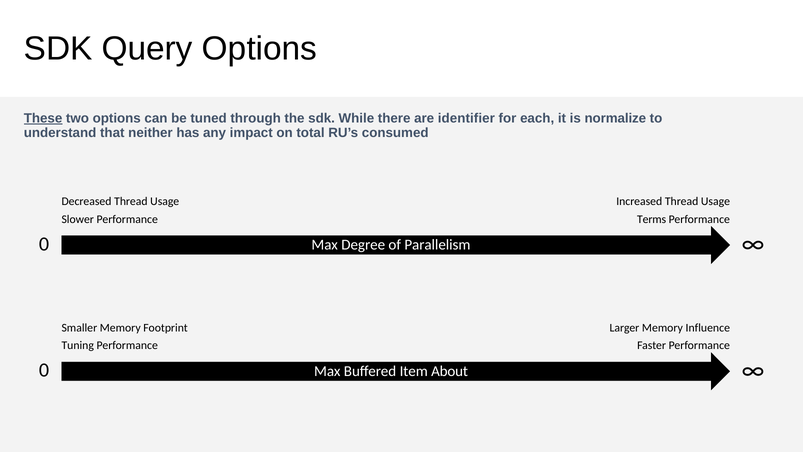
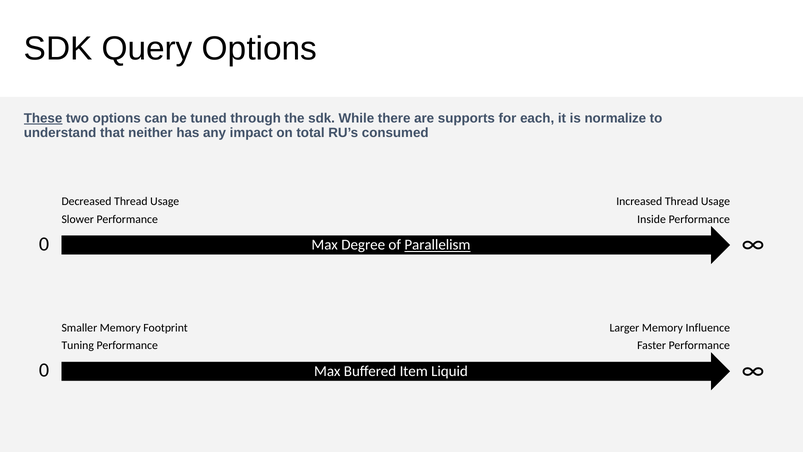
identifier: identifier -> supports
Terms: Terms -> Inside
Parallelism underline: none -> present
About: About -> Liquid
